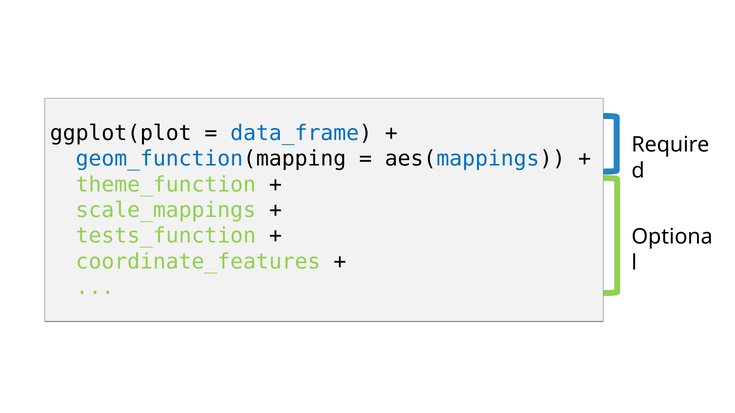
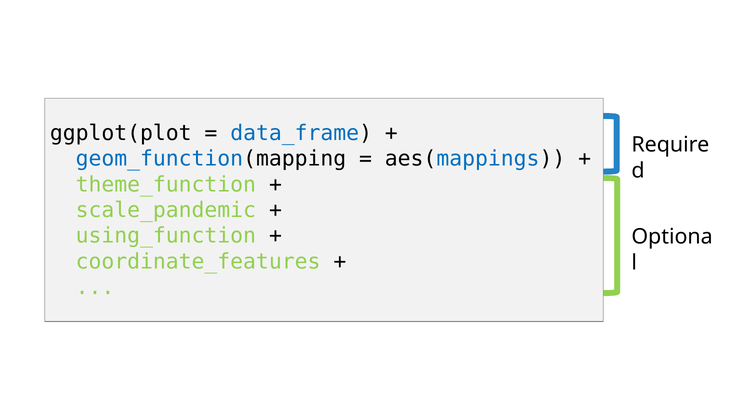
scale_mappings: scale_mappings -> scale_pandemic
tests_function: tests_function -> using_function
